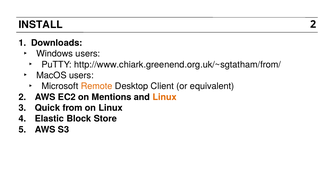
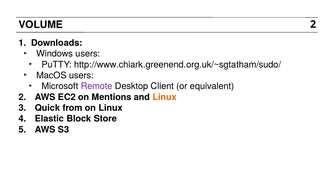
INSTALL: INSTALL -> VOLUME
http://www.chiark.greenend.org.uk/~sgtatham/from/: http://www.chiark.greenend.org.uk/~sgtatham/from/ -> http://www.chiark.greenend.org.uk/~sgtatham/sudo/
Remote colour: orange -> purple
